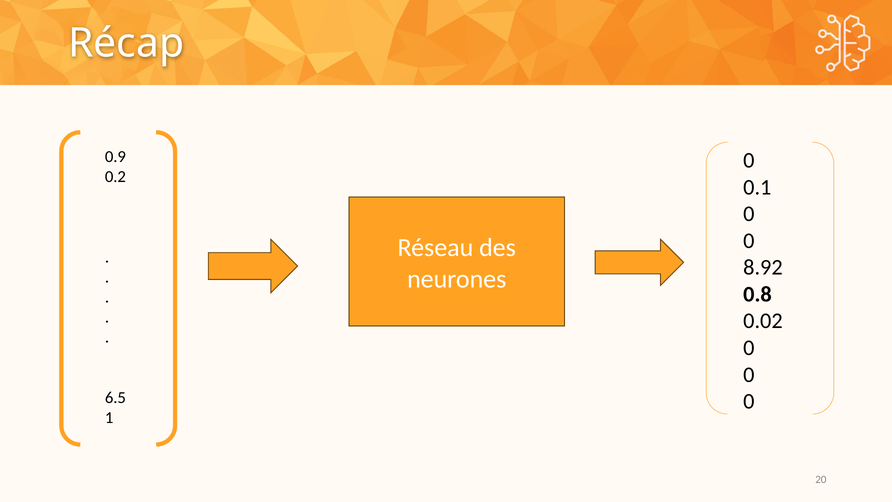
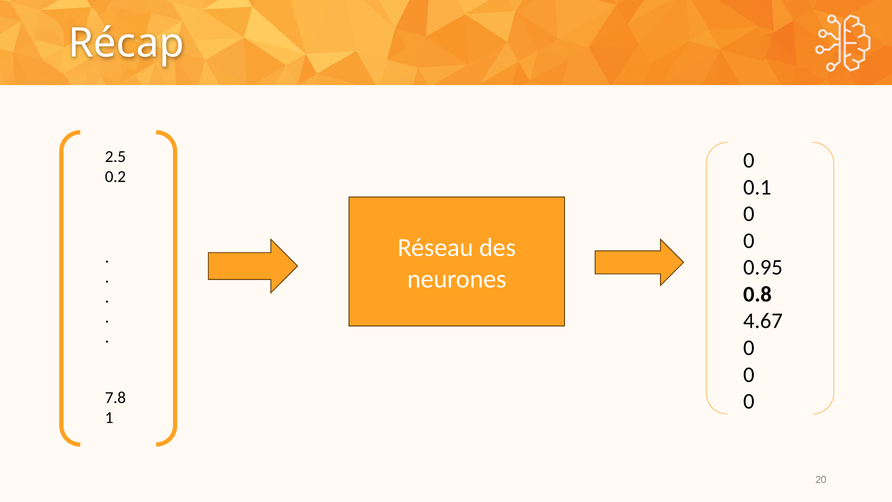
0.9: 0.9 -> 2.5
8.92: 8.92 -> 0.95
0.02: 0.02 -> 4.67
6.5: 6.5 -> 7.8
